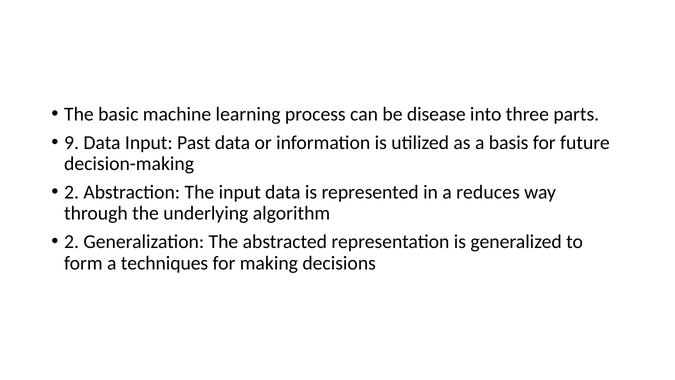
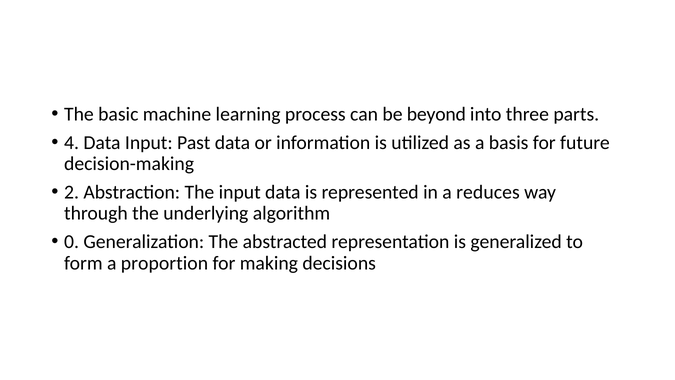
disease: disease -> beyond
9: 9 -> 4
2 at (72, 242): 2 -> 0
techniques: techniques -> proportion
